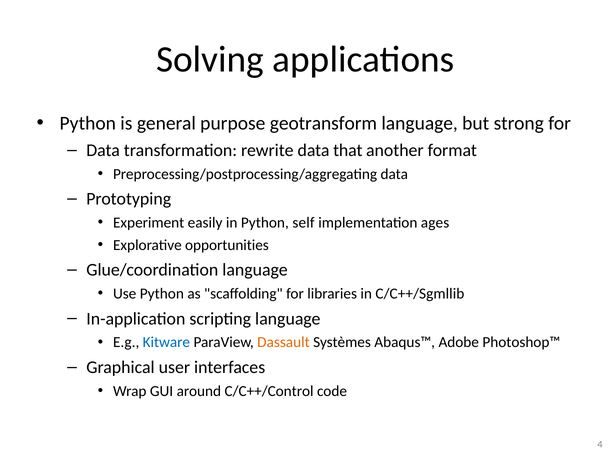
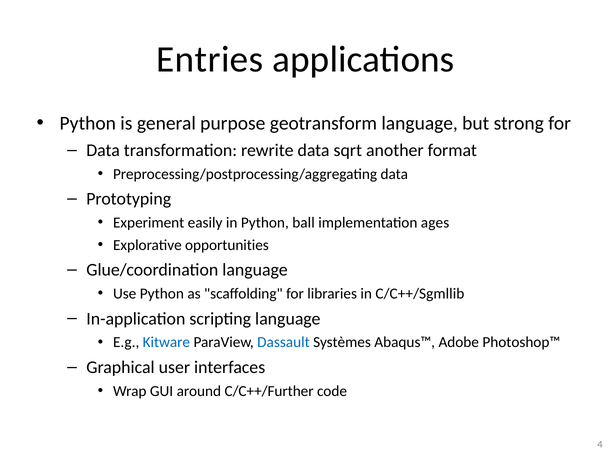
Solving: Solving -> Entries
that: that -> sqrt
self: self -> ball
Dassault colour: orange -> blue
C/C++/Control: C/C++/Control -> C/C++/Further
